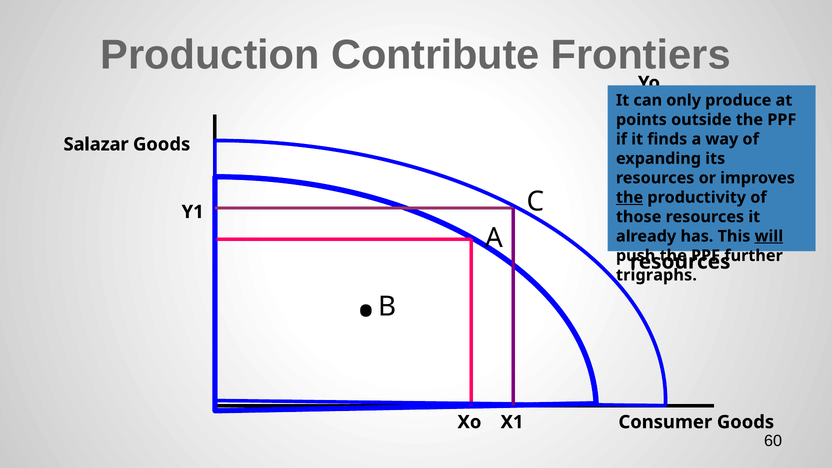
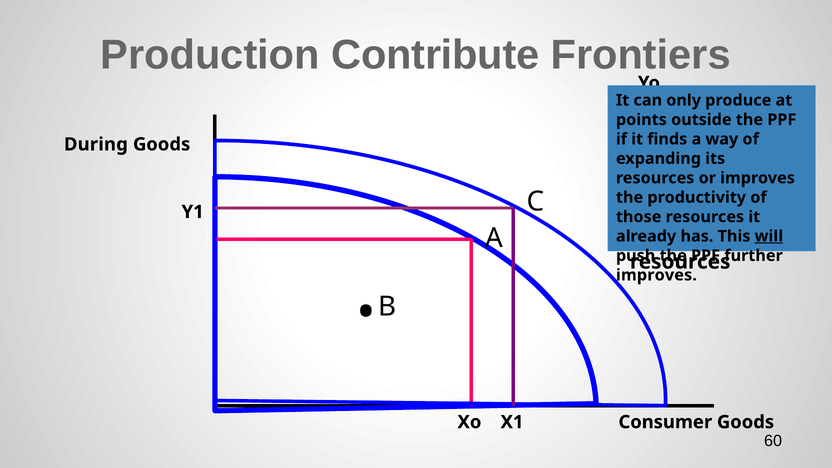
Salazar: Salazar -> During
the at (630, 197) underline: present -> none
trigraphs at (656, 275): trigraphs -> improves
